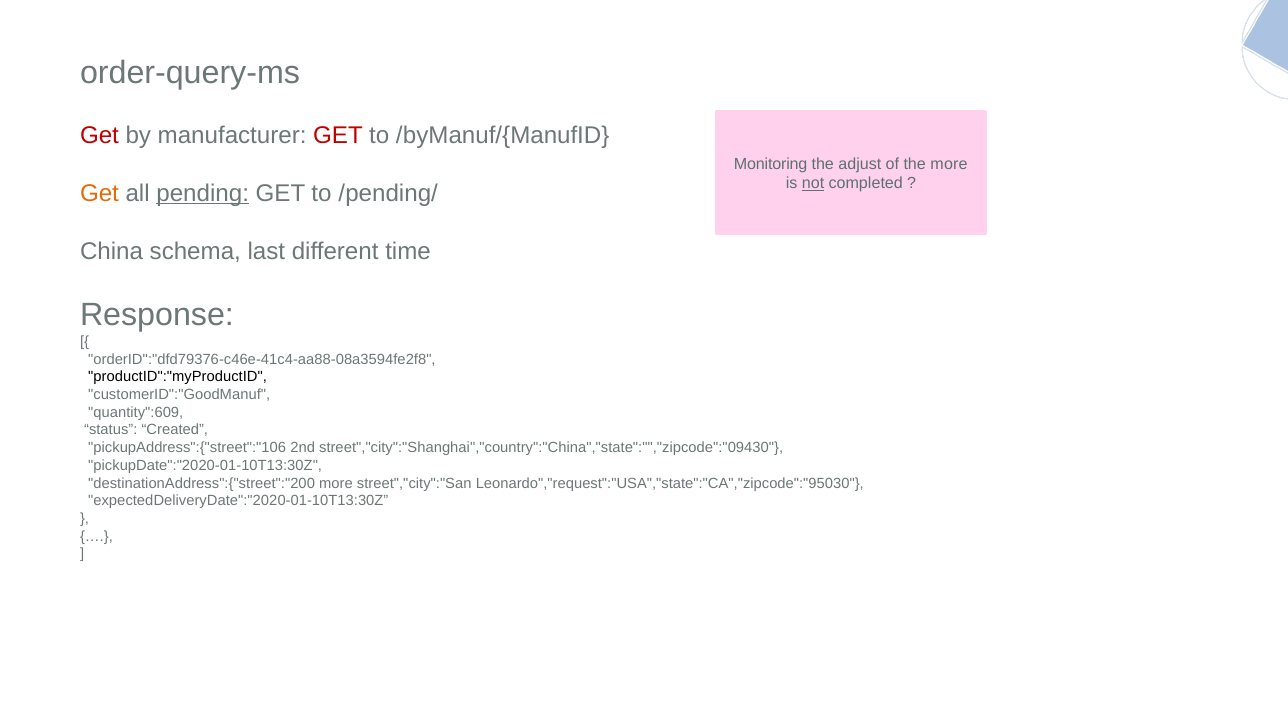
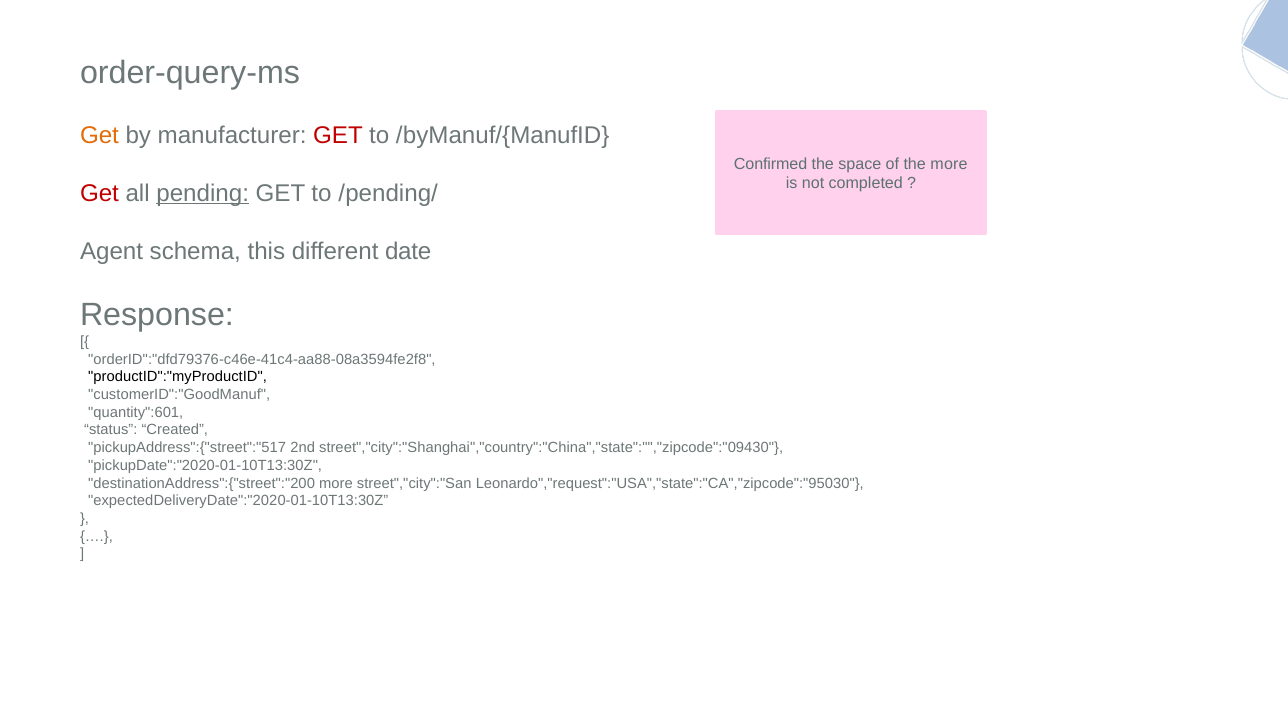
Get at (99, 136) colour: red -> orange
Monitoring: Monitoring -> Confirmed
adjust: adjust -> space
not underline: present -> none
Get at (99, 193) colour: orange -> red
China: China -> Agent
last: last -> this
time: time -> date
quantity":609: quantity":609 -> quantity":601
pickupAddress":{"street":"106: pickupAddress":{"street":"106 -> pickupAddress":{"street":"517
